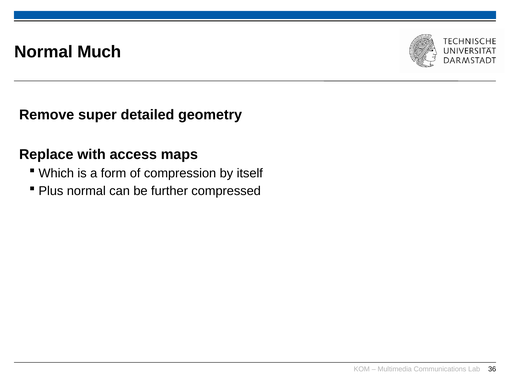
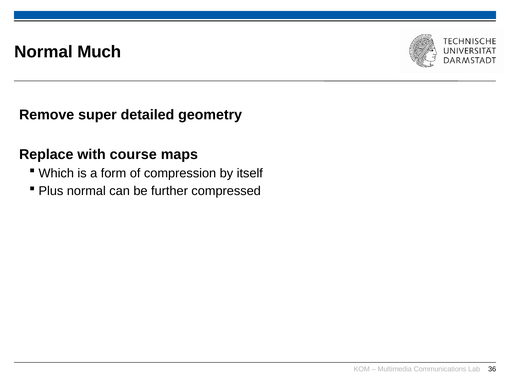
access: access -> course
